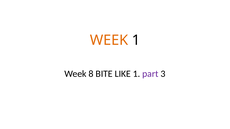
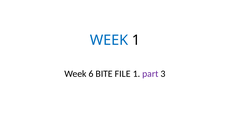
WEEK at (109, 40) colour: orange -> blue
8: 8 -> 6
LIKE: LIKE -> FILE
